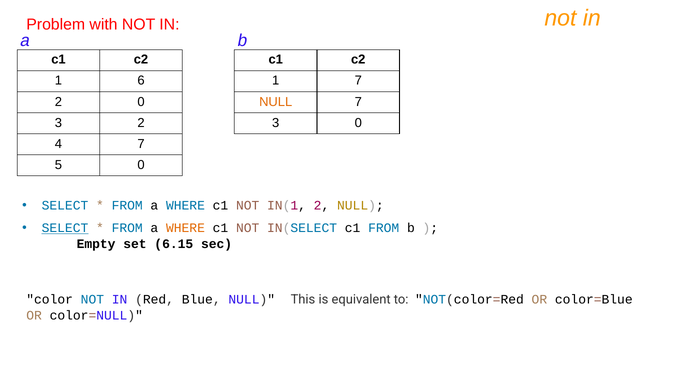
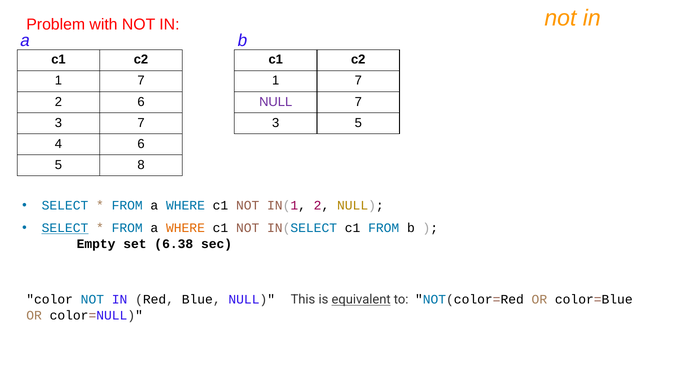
6 at (141, 81): 6 -> 7
2 0: 0 -> 6
NULL at (276, 102) colour: orange -> purple
3 2: 2 -> 7
3 0: 0 -> 5
4 7: 7 -> 6
5 0: 0 -> 8
6.15: 6.15 -> 6.38
equivalent underline: none -> present
